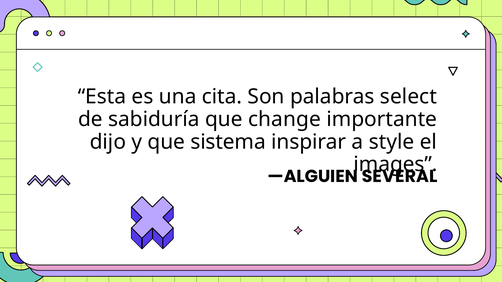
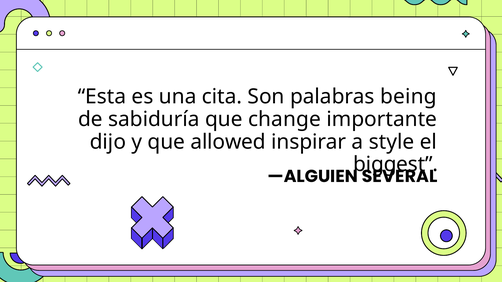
select: select -> being
sistema: sistema -> allowed
images: images -> biggest
